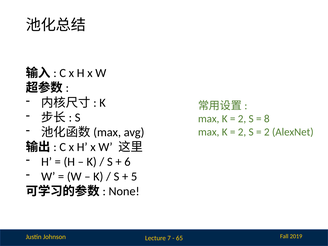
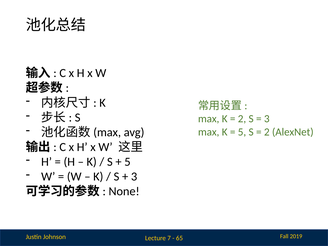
8 at (267, 119): 8 -> 3
2 at (242, 132): 2 -> 5
6 at (127, 162): 6 -> 5
5 at (134, 177): 5 -> 3
